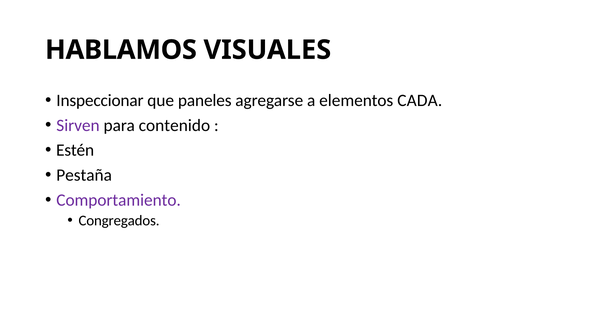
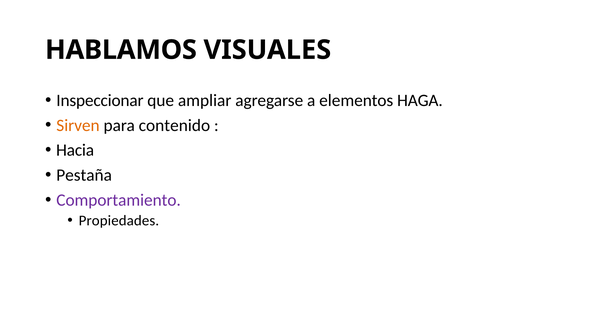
paneles: paneles -> ampliar
CADA: CADA -> HAGA
Sirven colour: purple -> orange
Estén: Estén -> Hacia
Congregados: Congregados -> Propiedades
